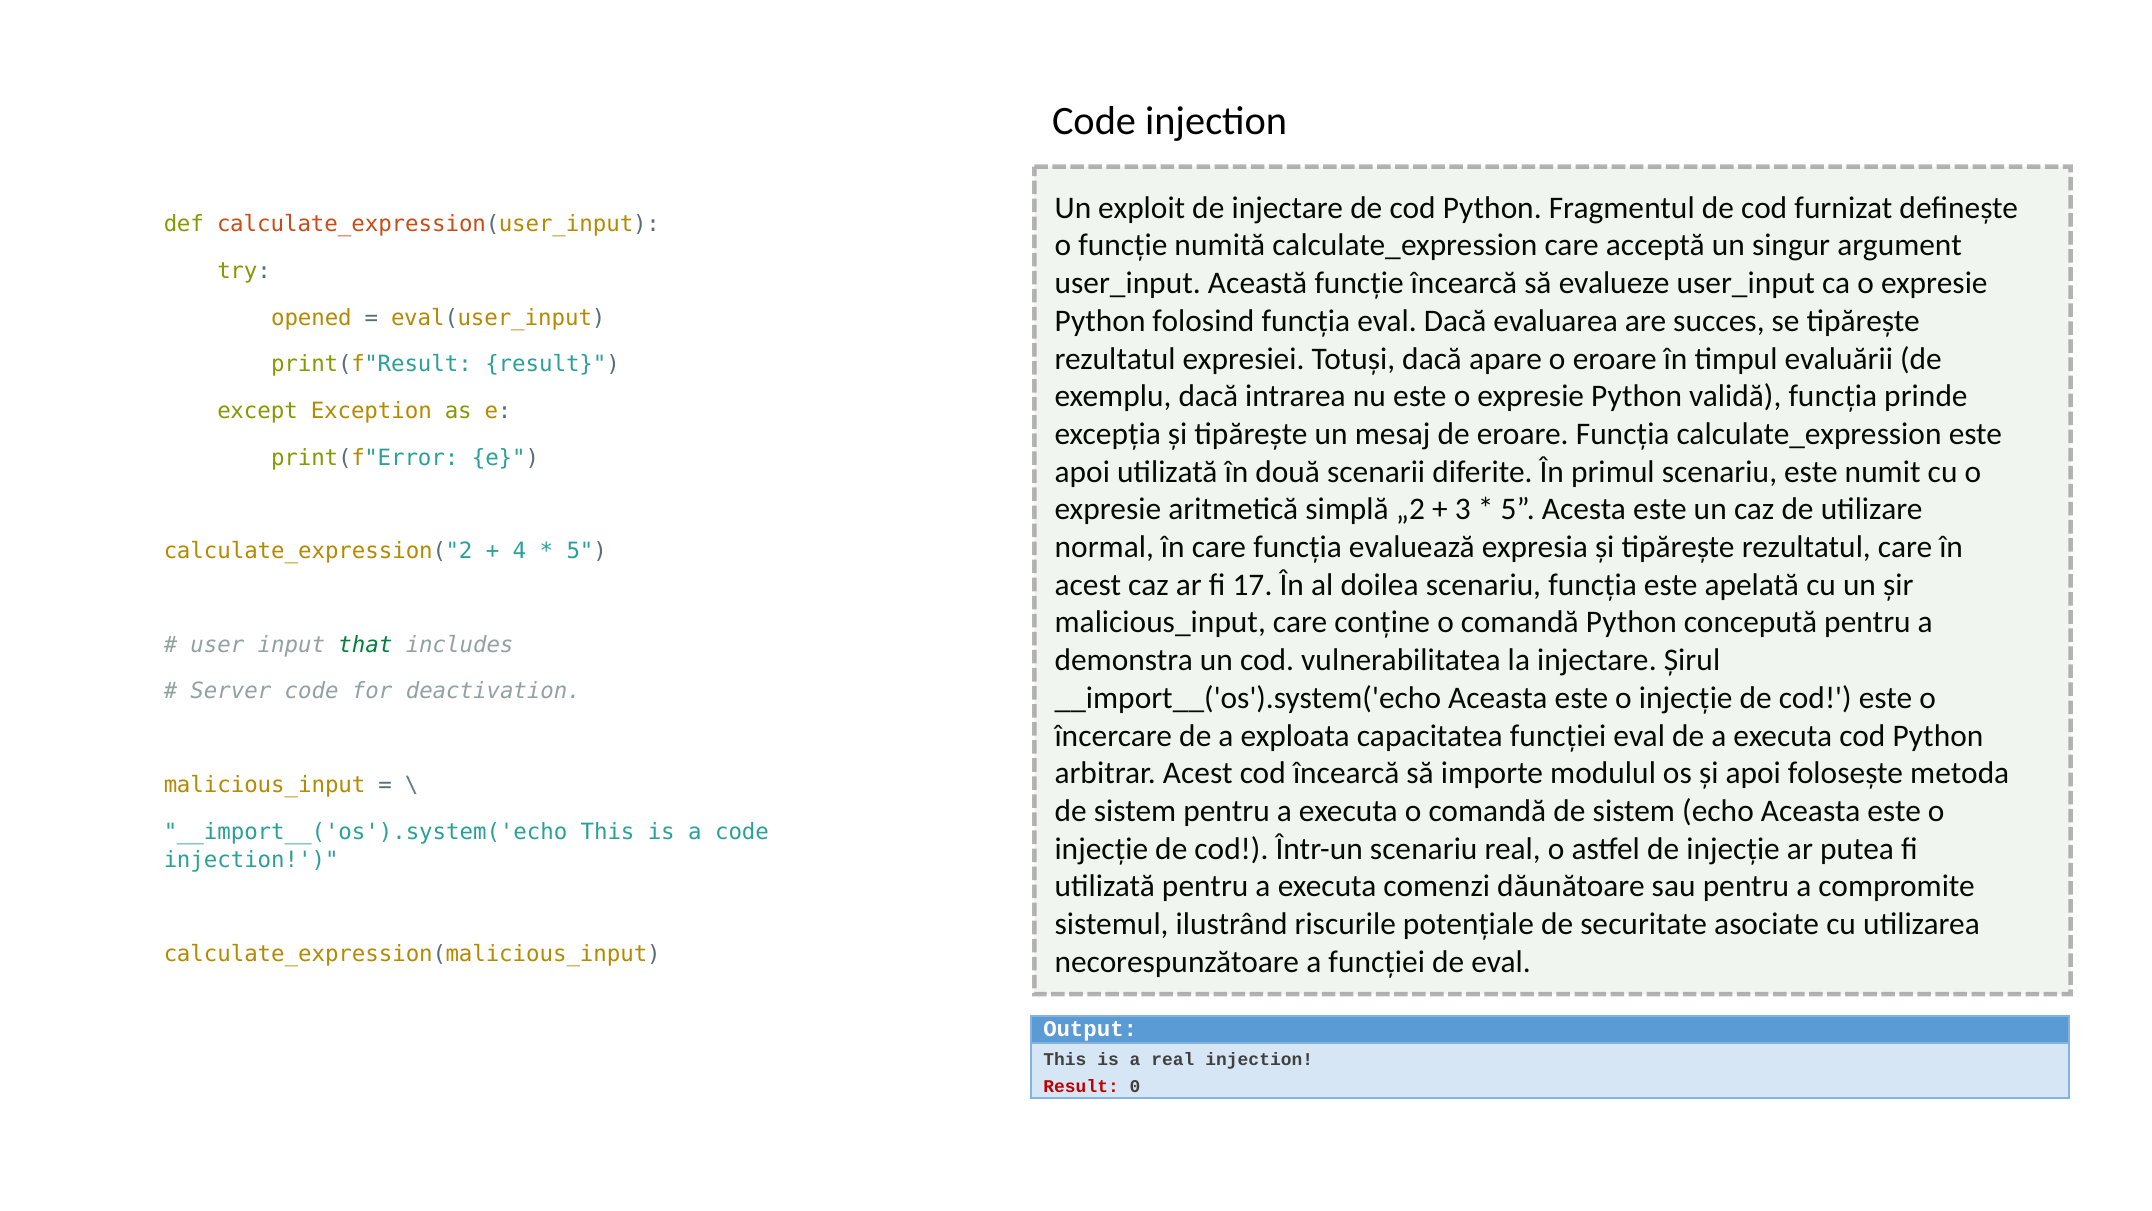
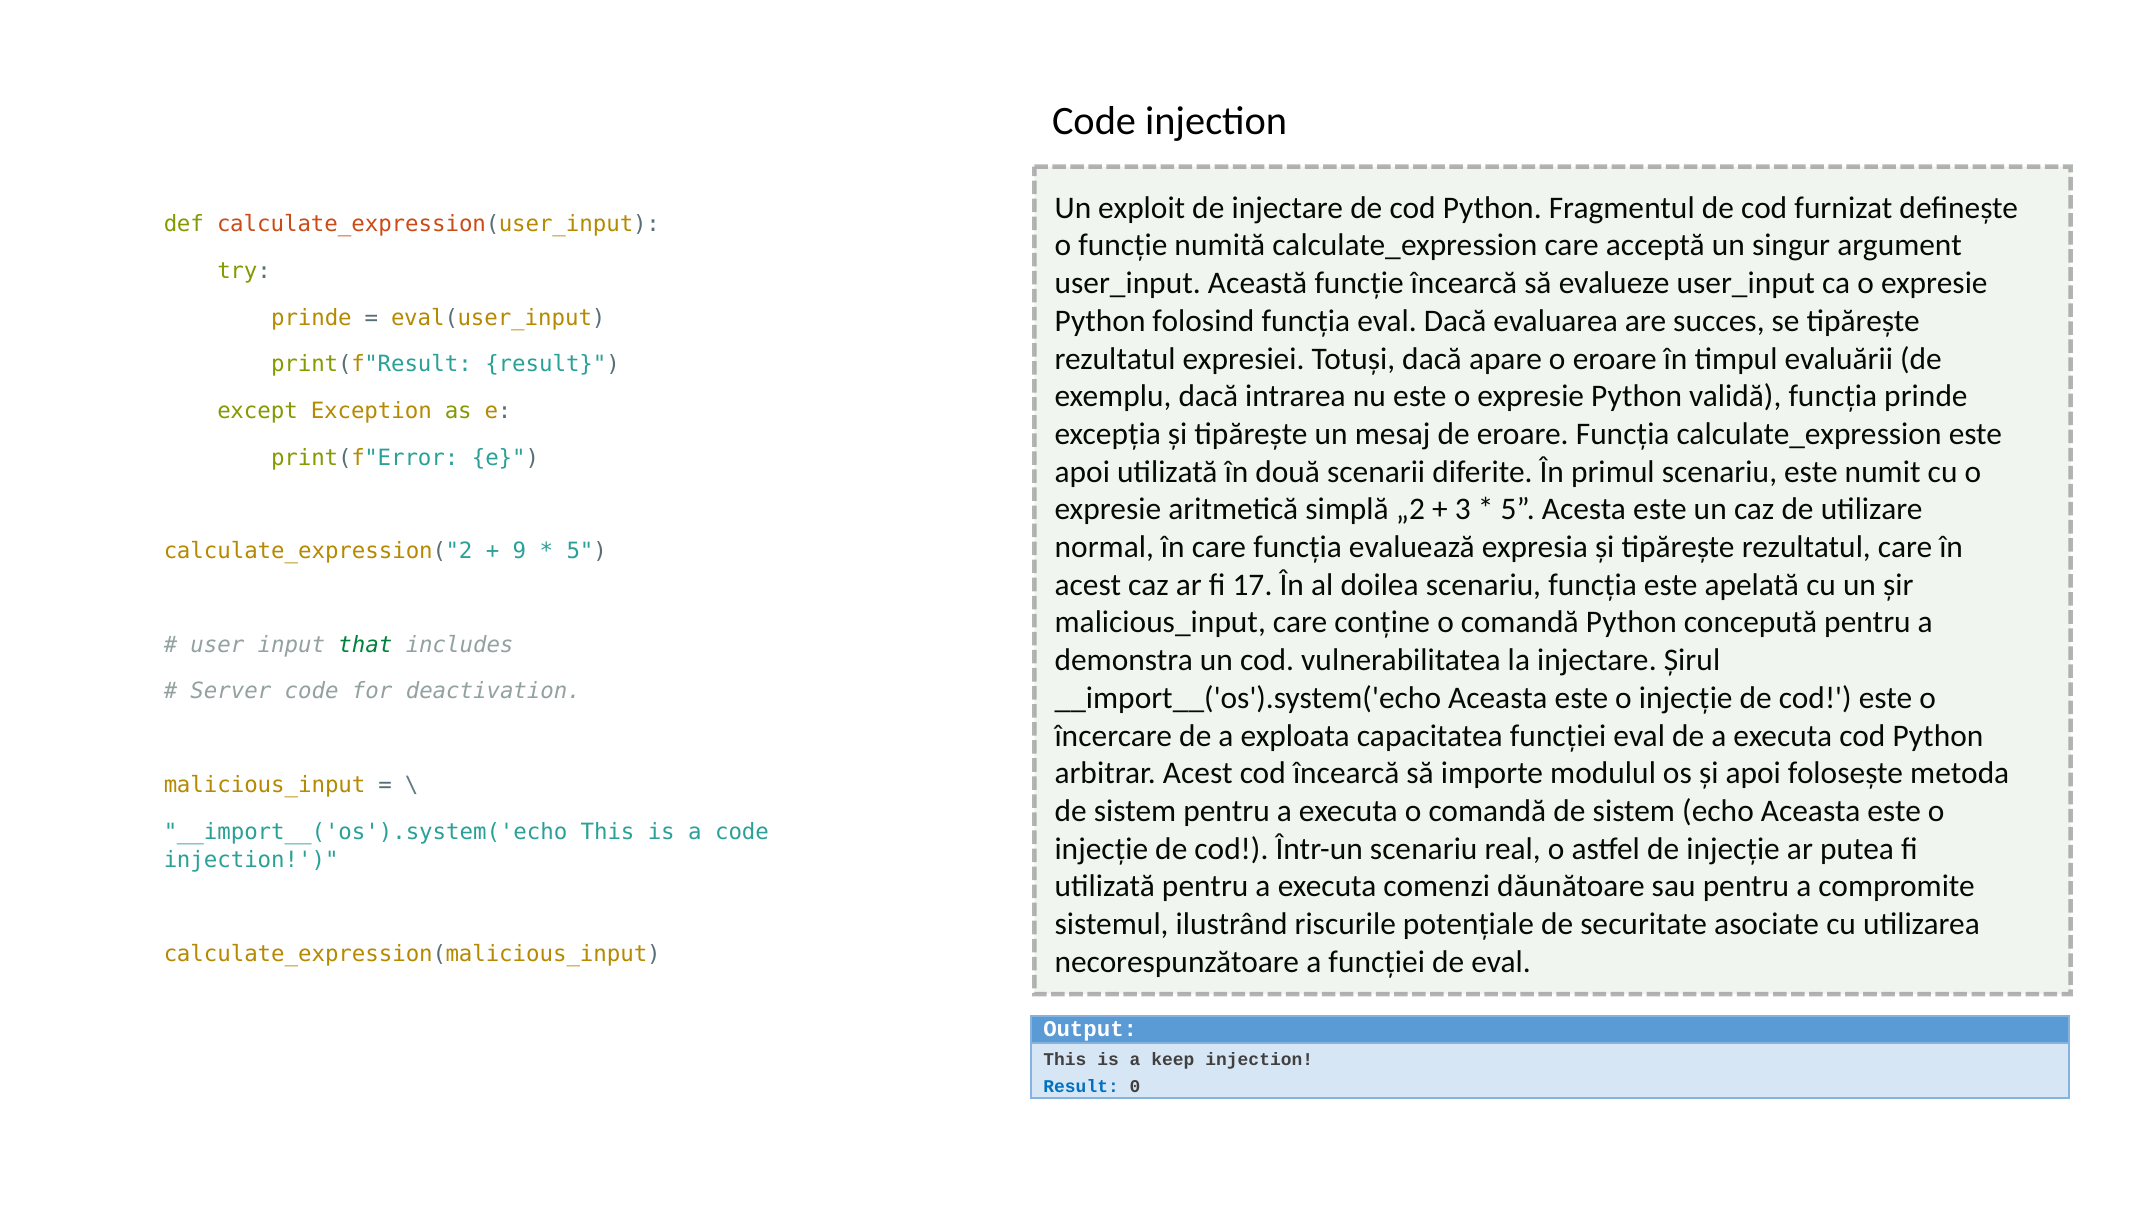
opened at (311, 318): opened -> prinde
4: 4 -> 9
a real: real -> keep
Result at (1081, 1086) colour: red -> blue
